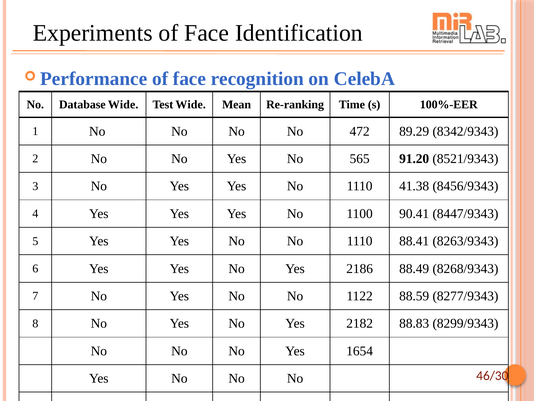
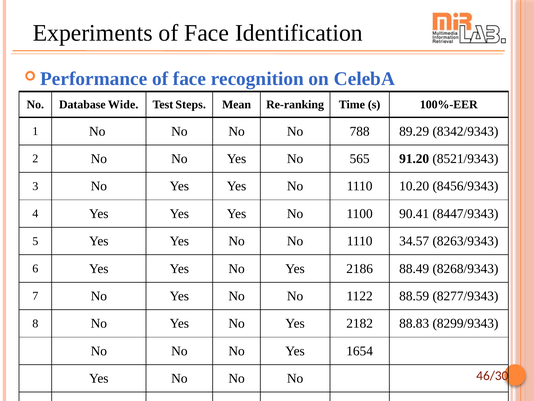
Test Wide: Wide -> Steps
472: 472 -> 788
41.38: 41.38 -> 10.20
88.41: 88.41 -> 34.57
